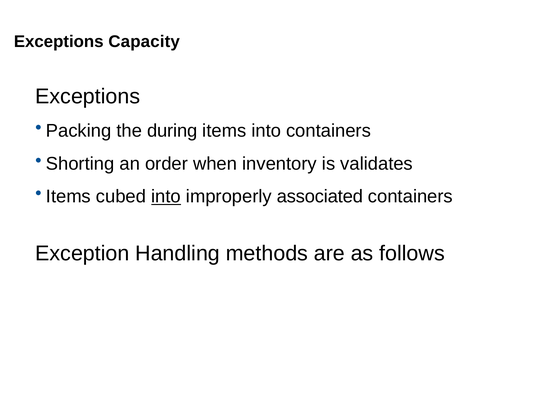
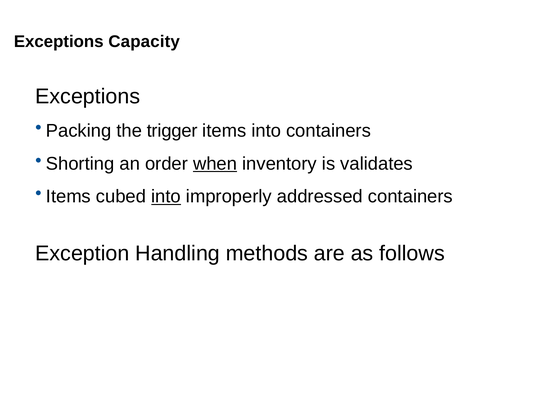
during: during -> trigger
when underline: none -> present
associated: associated -> addressed
